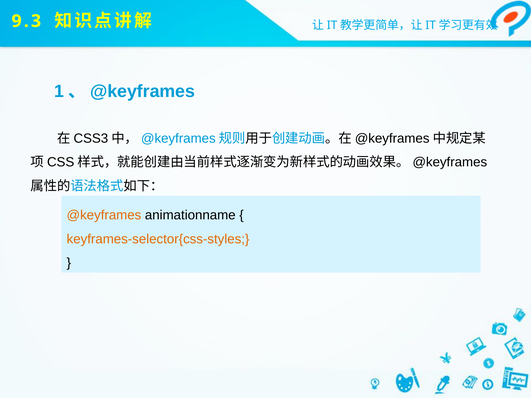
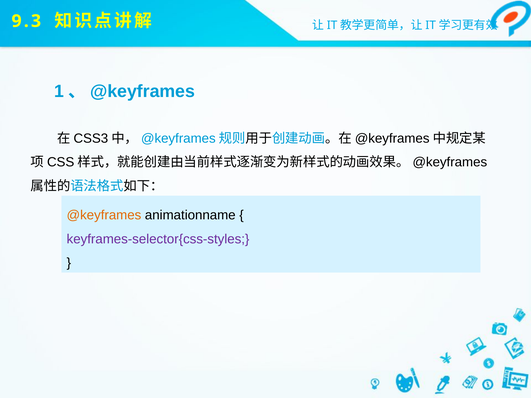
keyframes-selector{css-styles colour: orange -> purple
